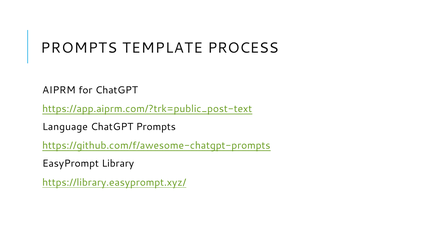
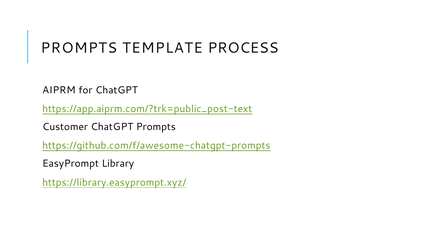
Language: Language -> Customer
